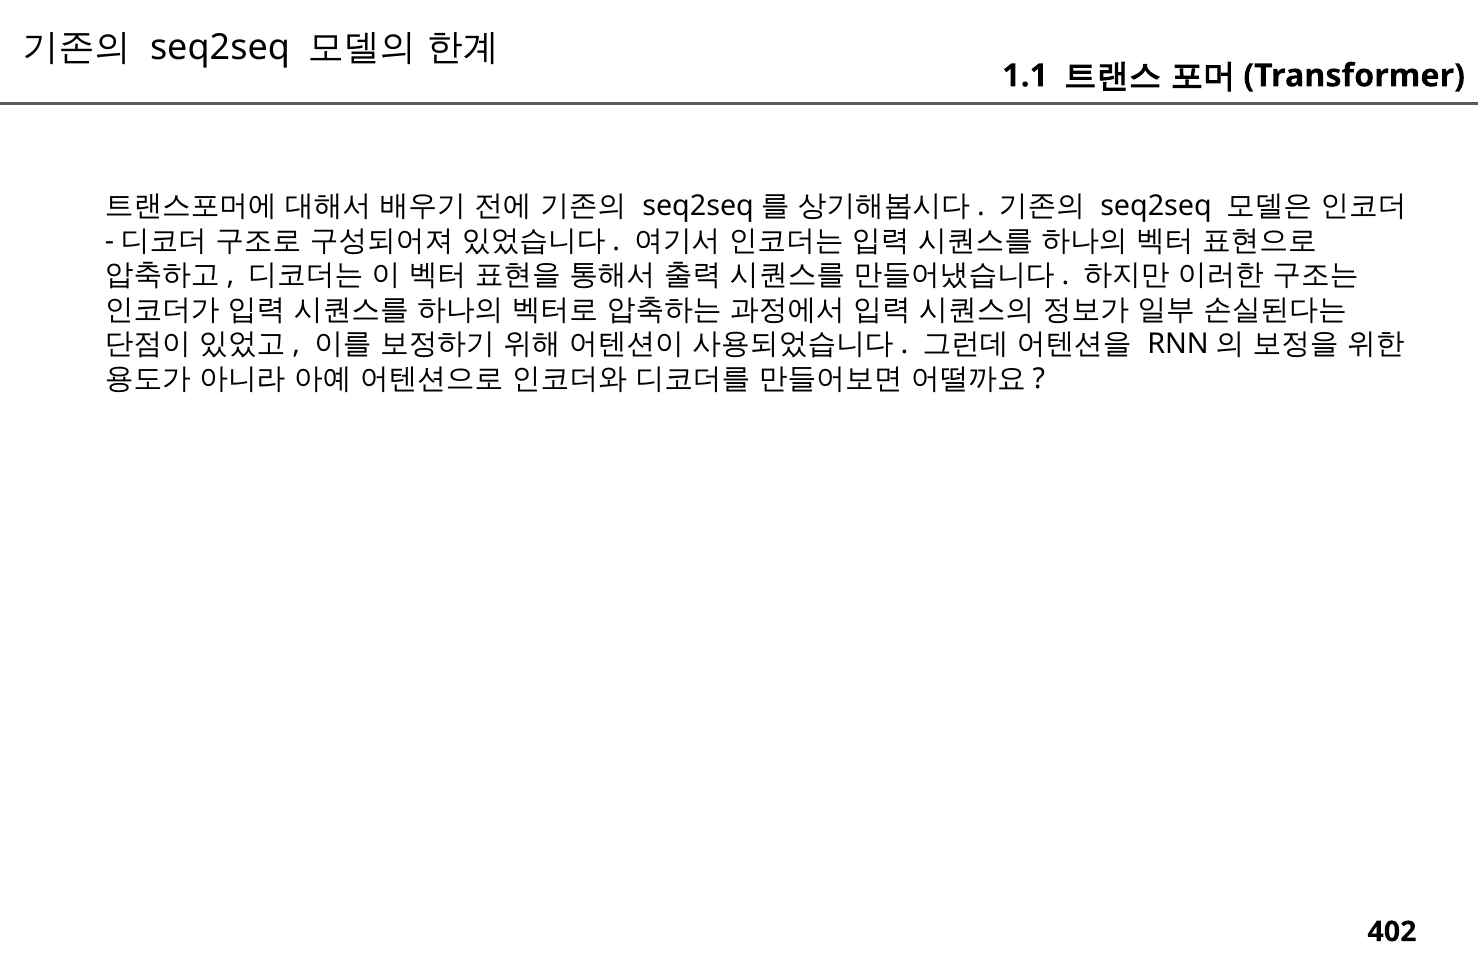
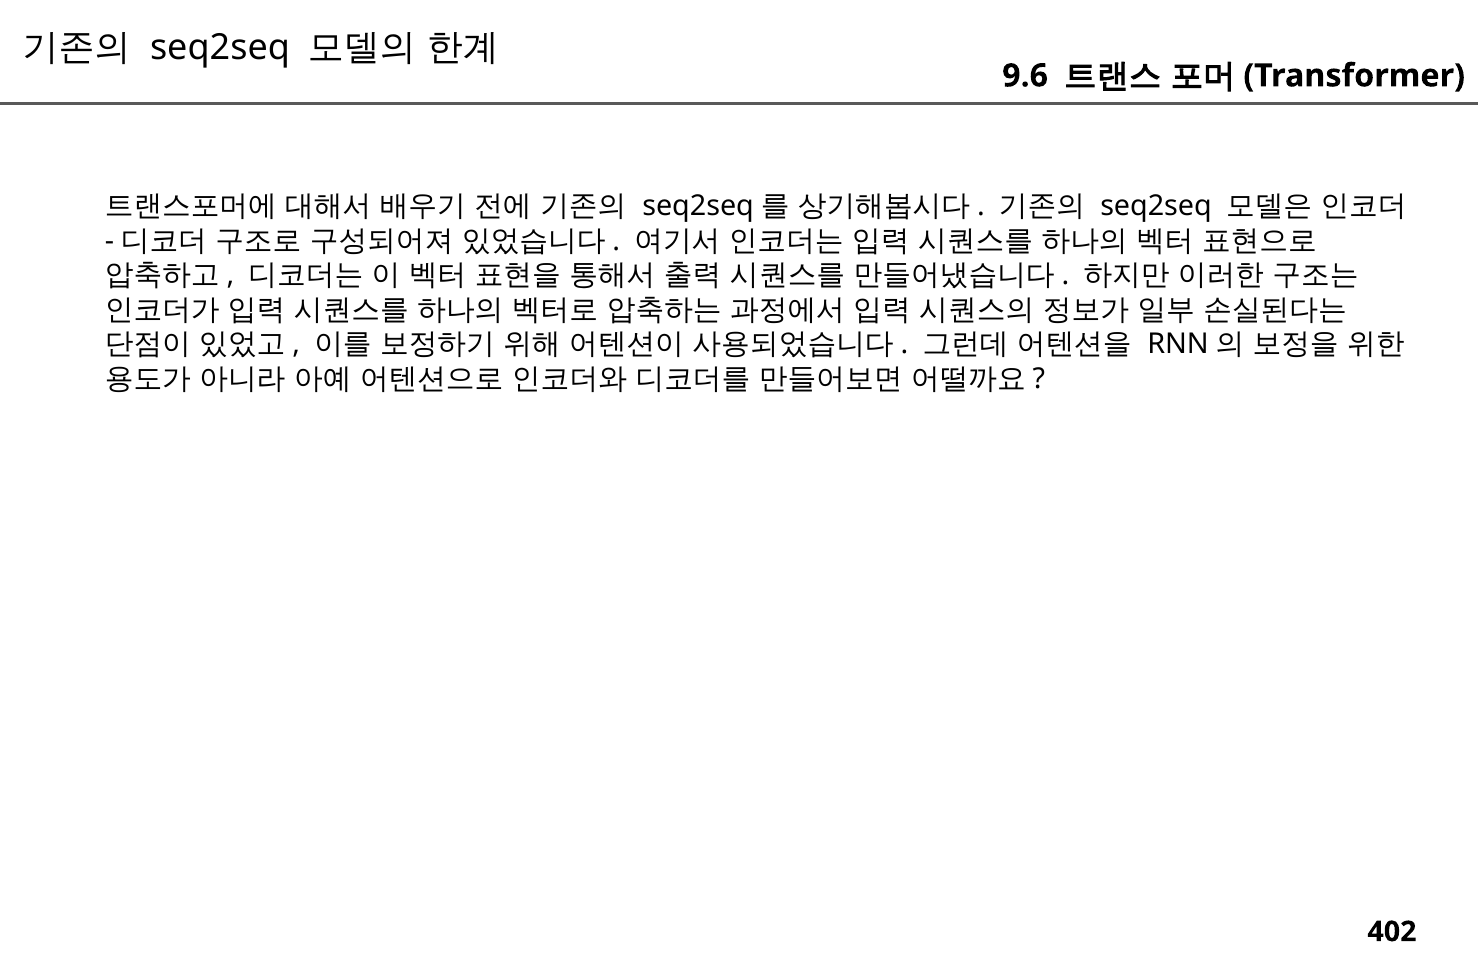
1.1: 1.1 -> 9.6
